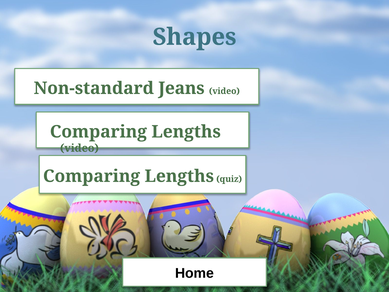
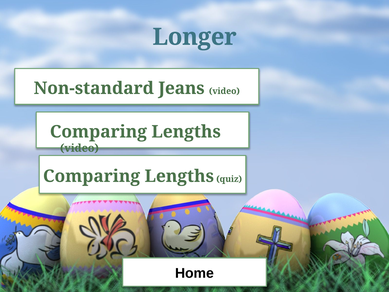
Shapes: Shapes -> Longer
